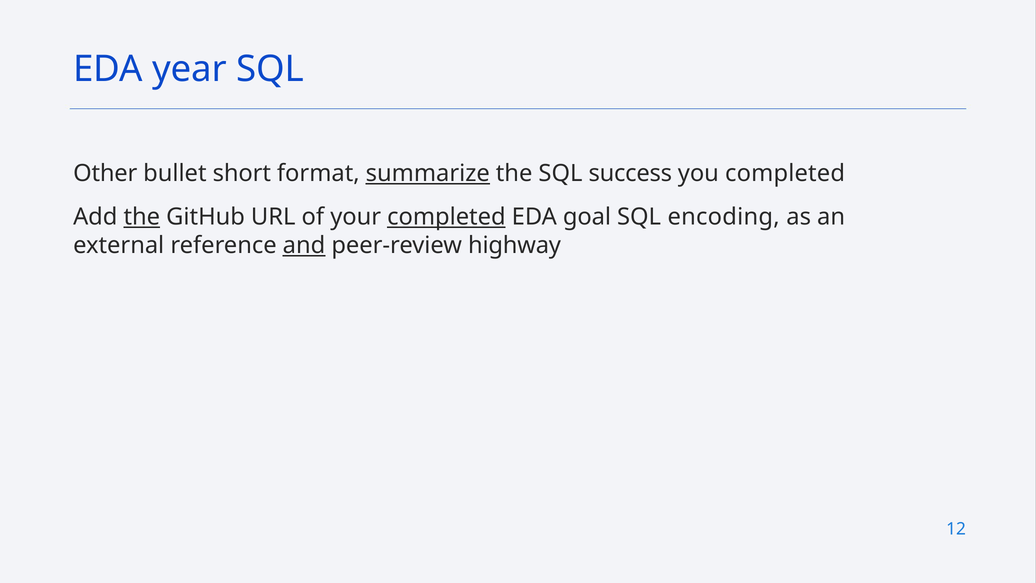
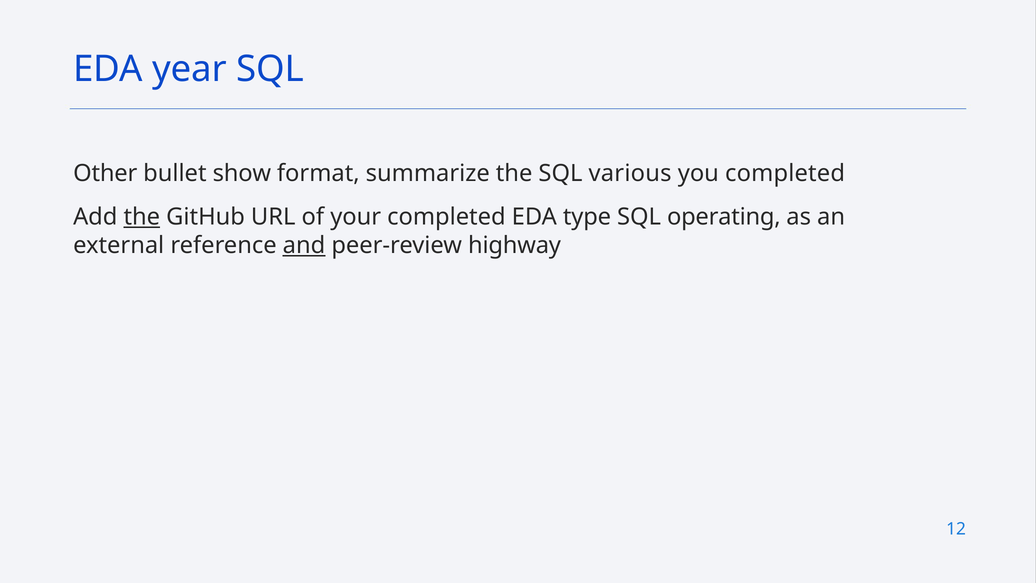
short: short -> show
summarize underline: present -> none
success: success -> various
completed at (446, 217) underline: present -> none
goal: goal -> type
encoding: encoding -> operating
